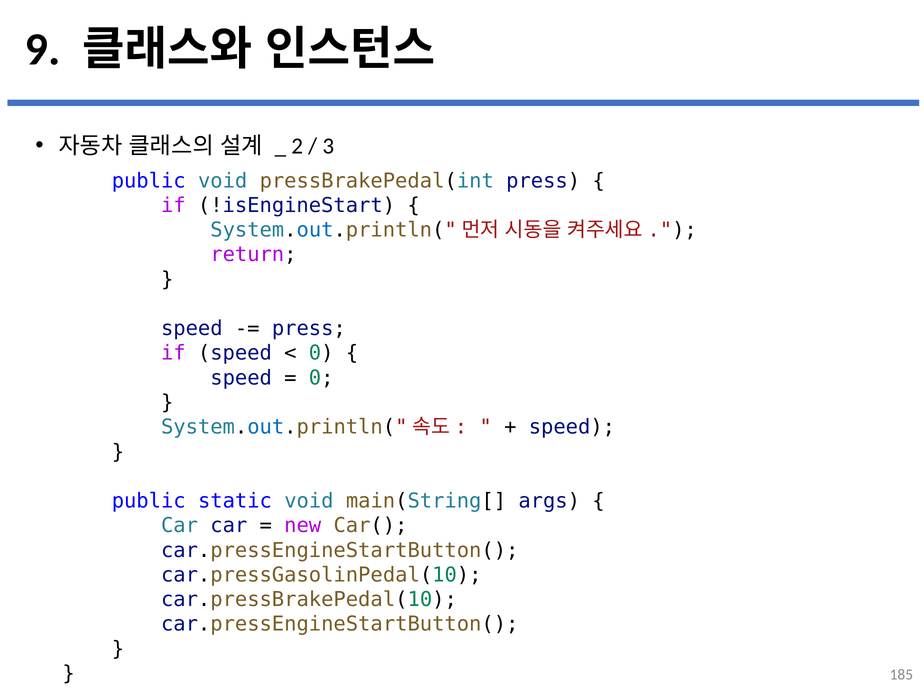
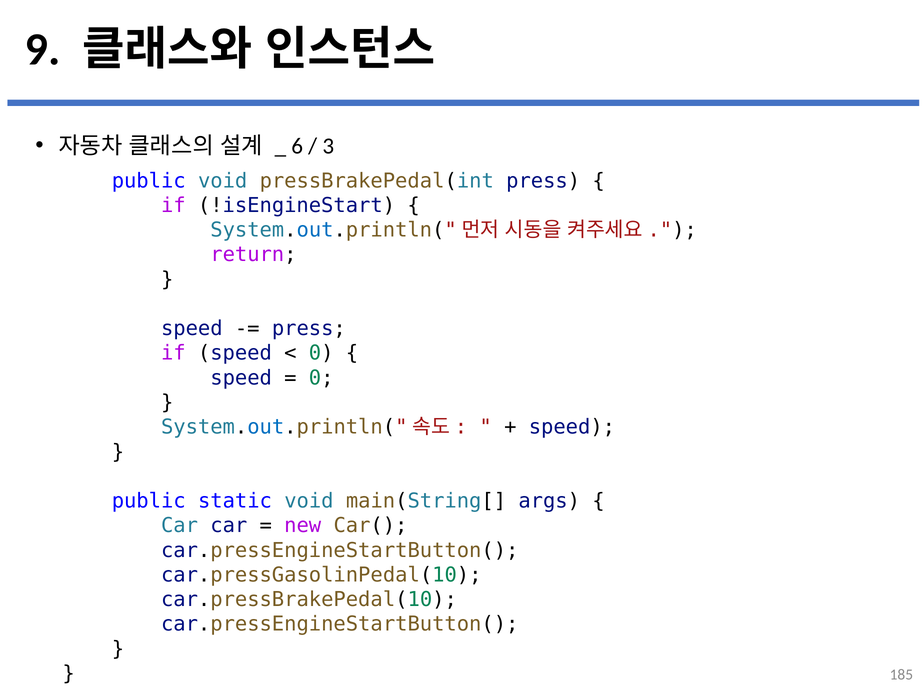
2: 2 -> 6
